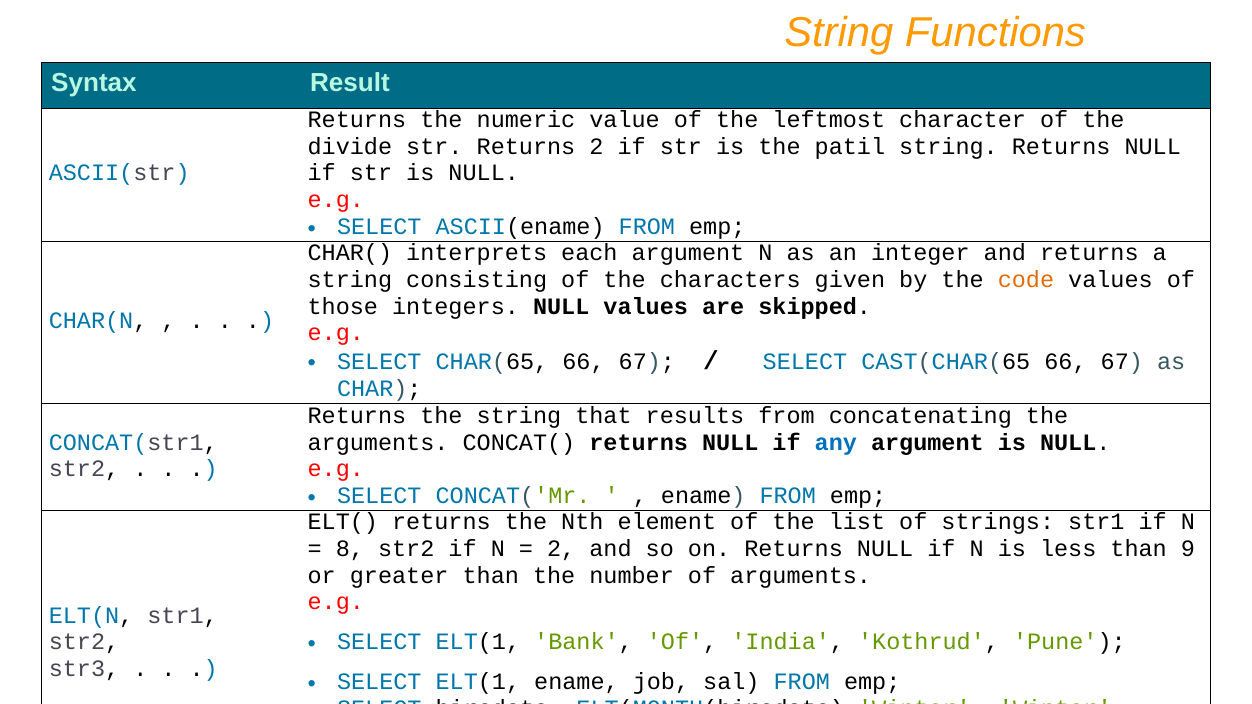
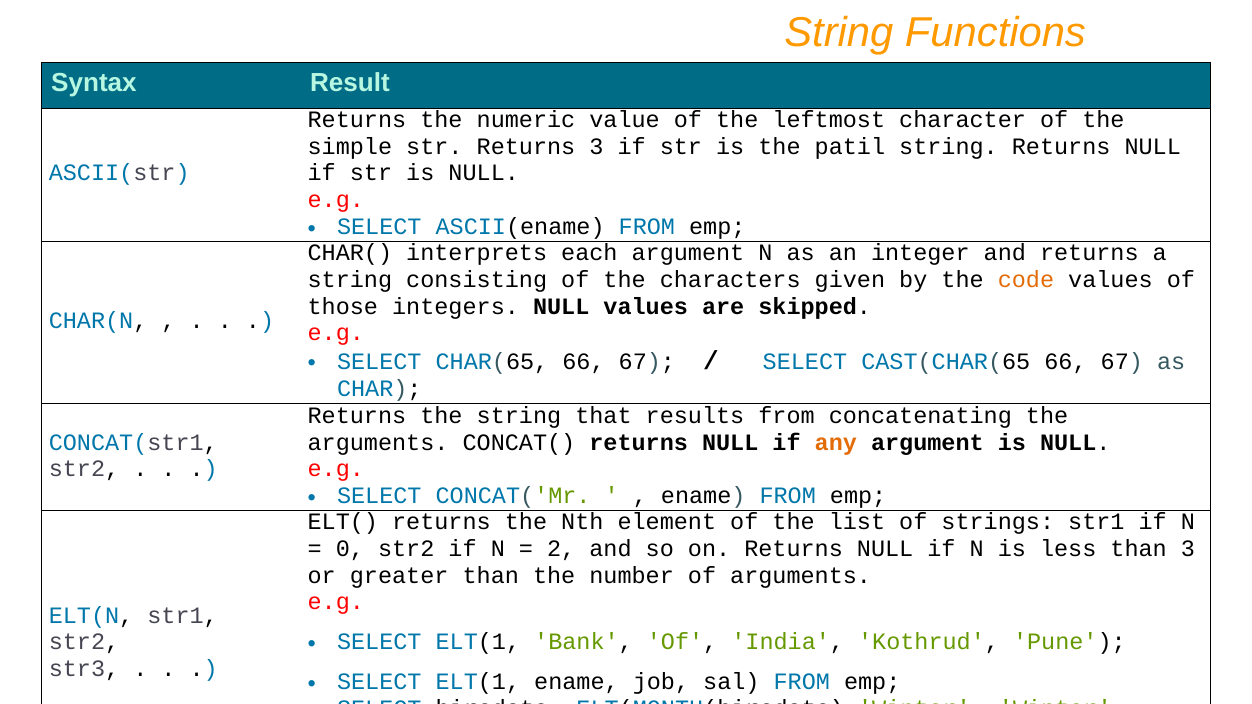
divide: divide -> simple
Returns 2: 2 -> 3
any colour: blue -> orange
8: 8 -> 0
than 9: 9 -> 3
